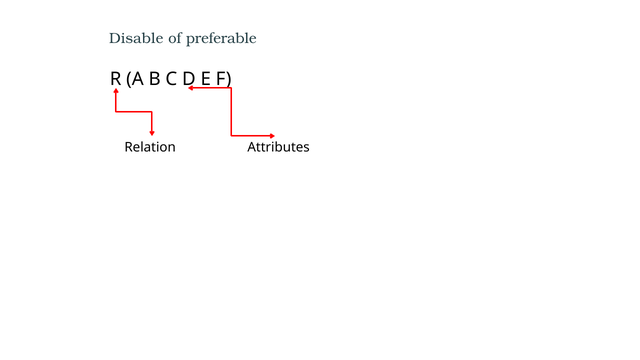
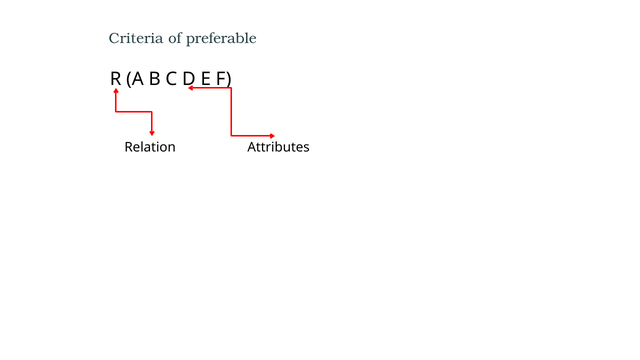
Disable: Disable -> Criteria
